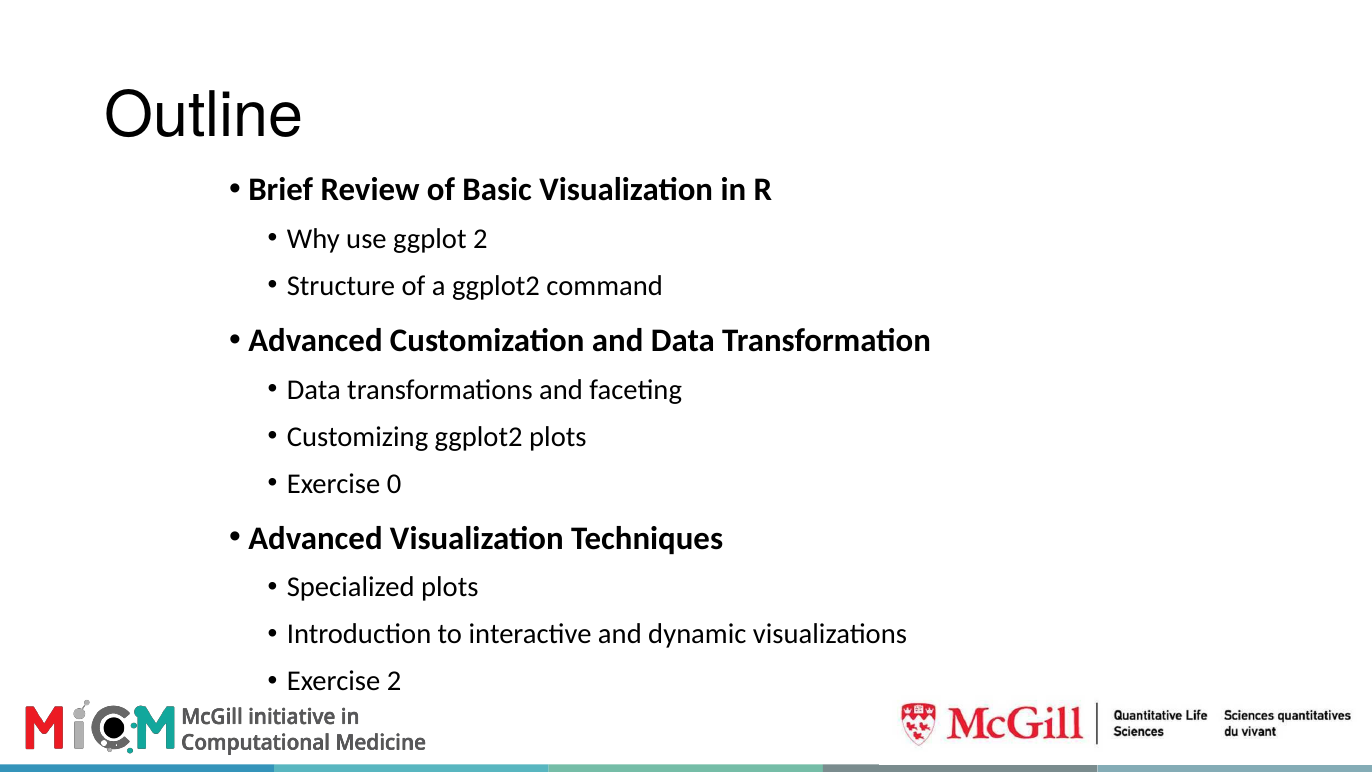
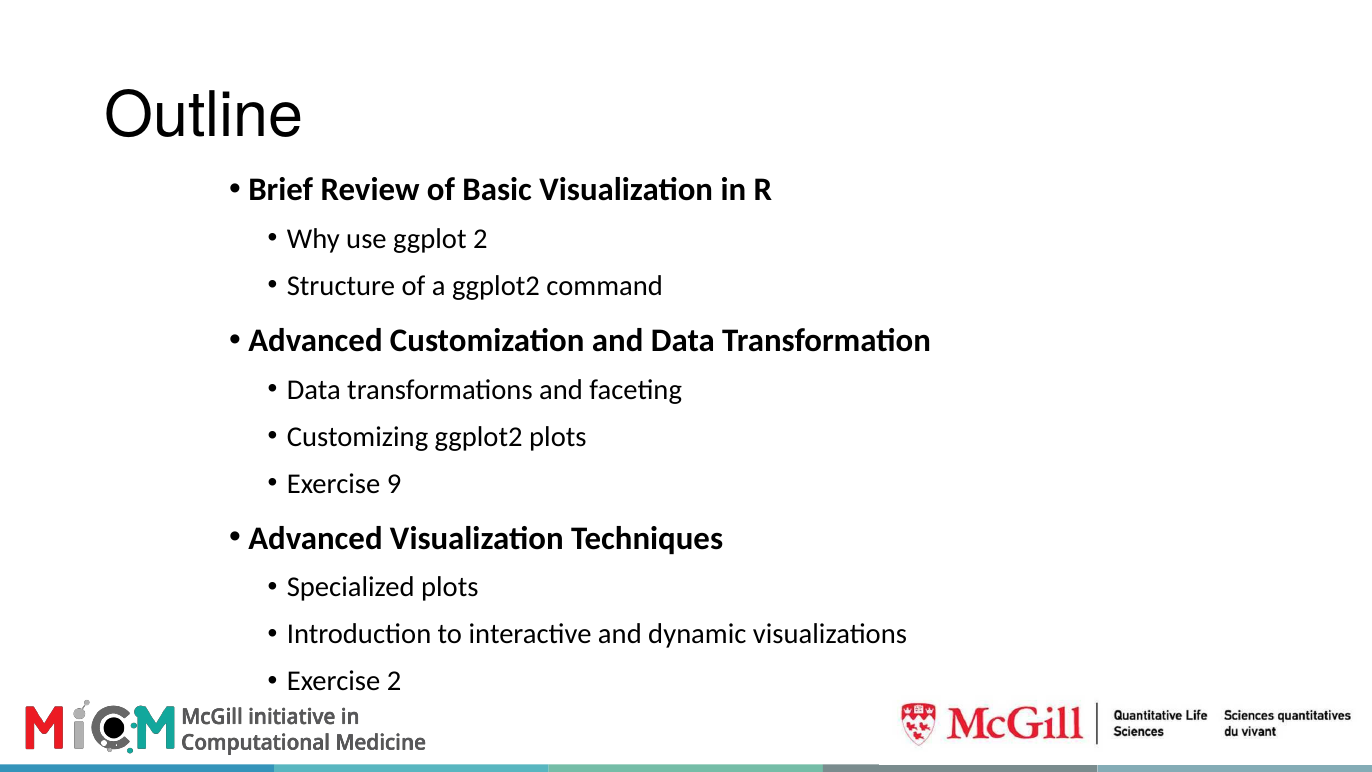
0: 0 -> 9
